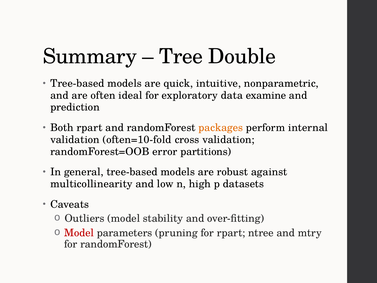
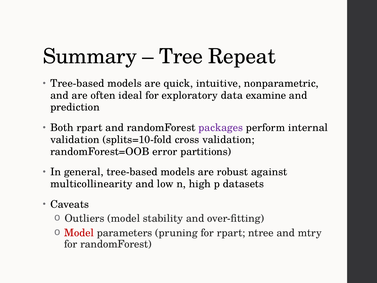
Double: Double -> Repeat
packages colour: orange -> purple
often=10-fold: often=10-fold -> splits=10-fold
